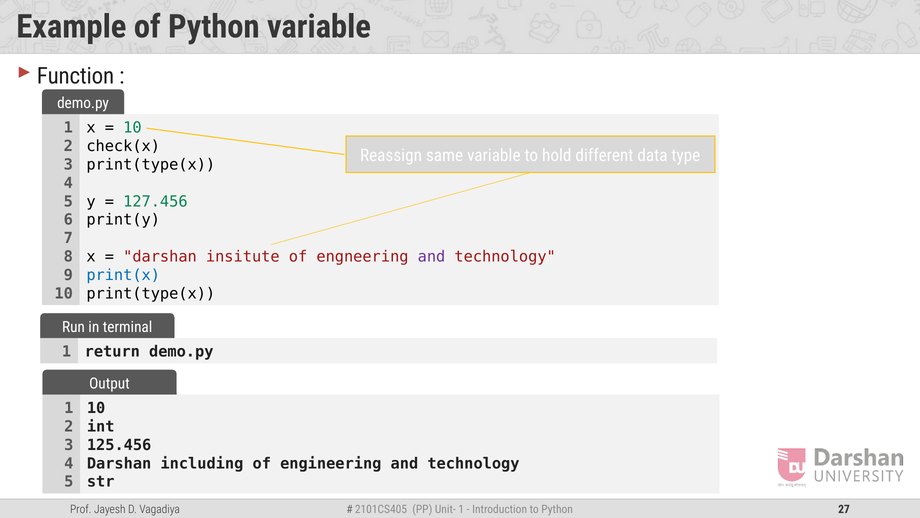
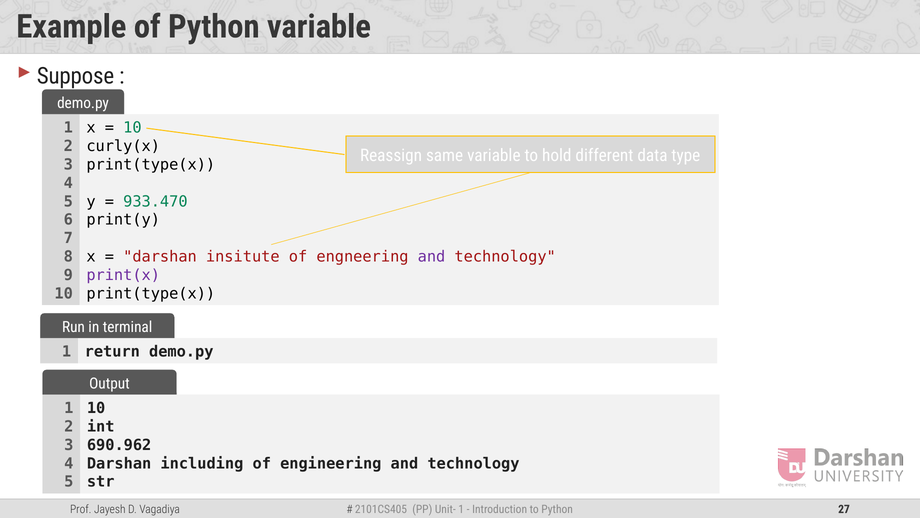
Function: Function -> Suppose
check(x: check(x -> curly(x
127.456: 127.456 -> 933.470
print(x colour: blue -> purple
125.456: 125.456 -> 690.962
